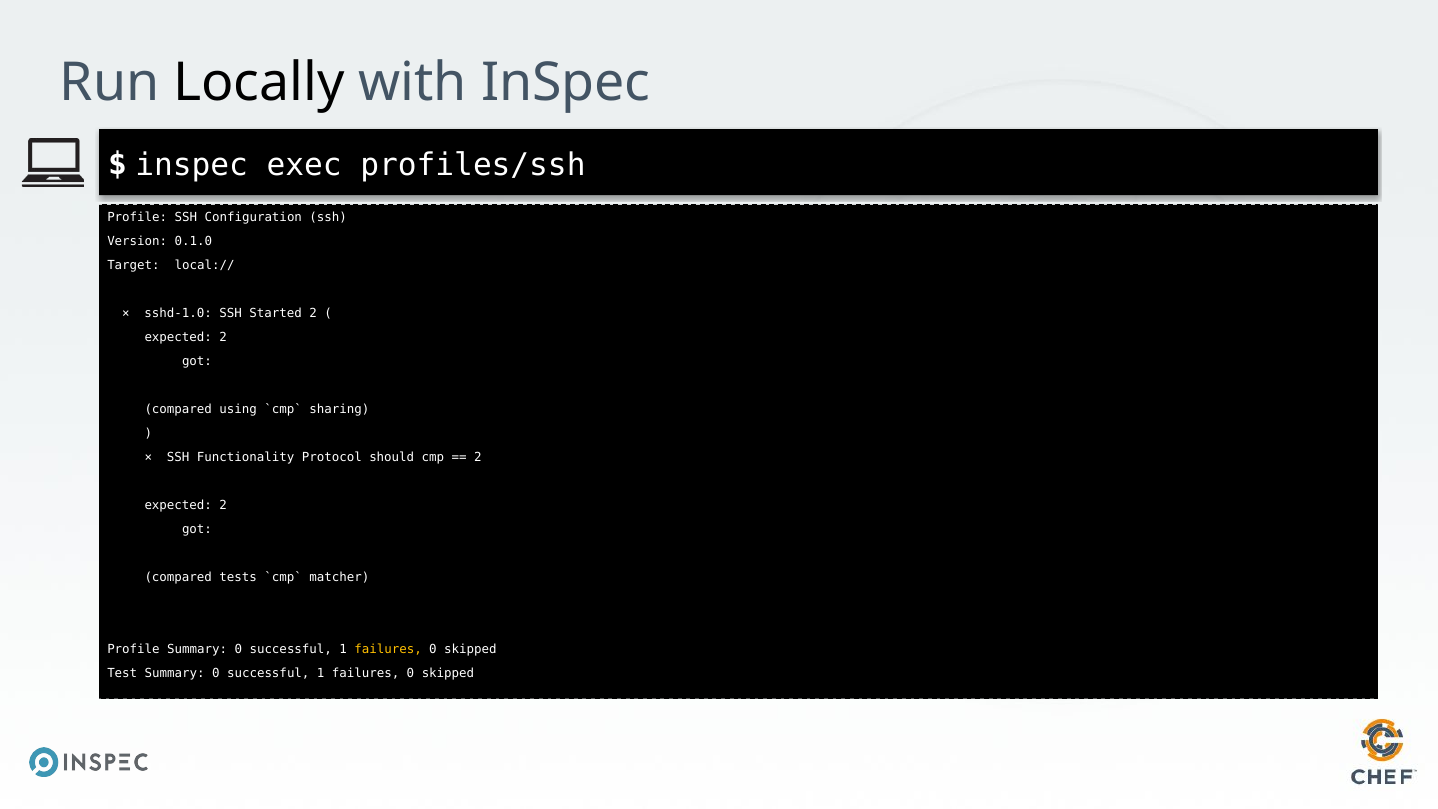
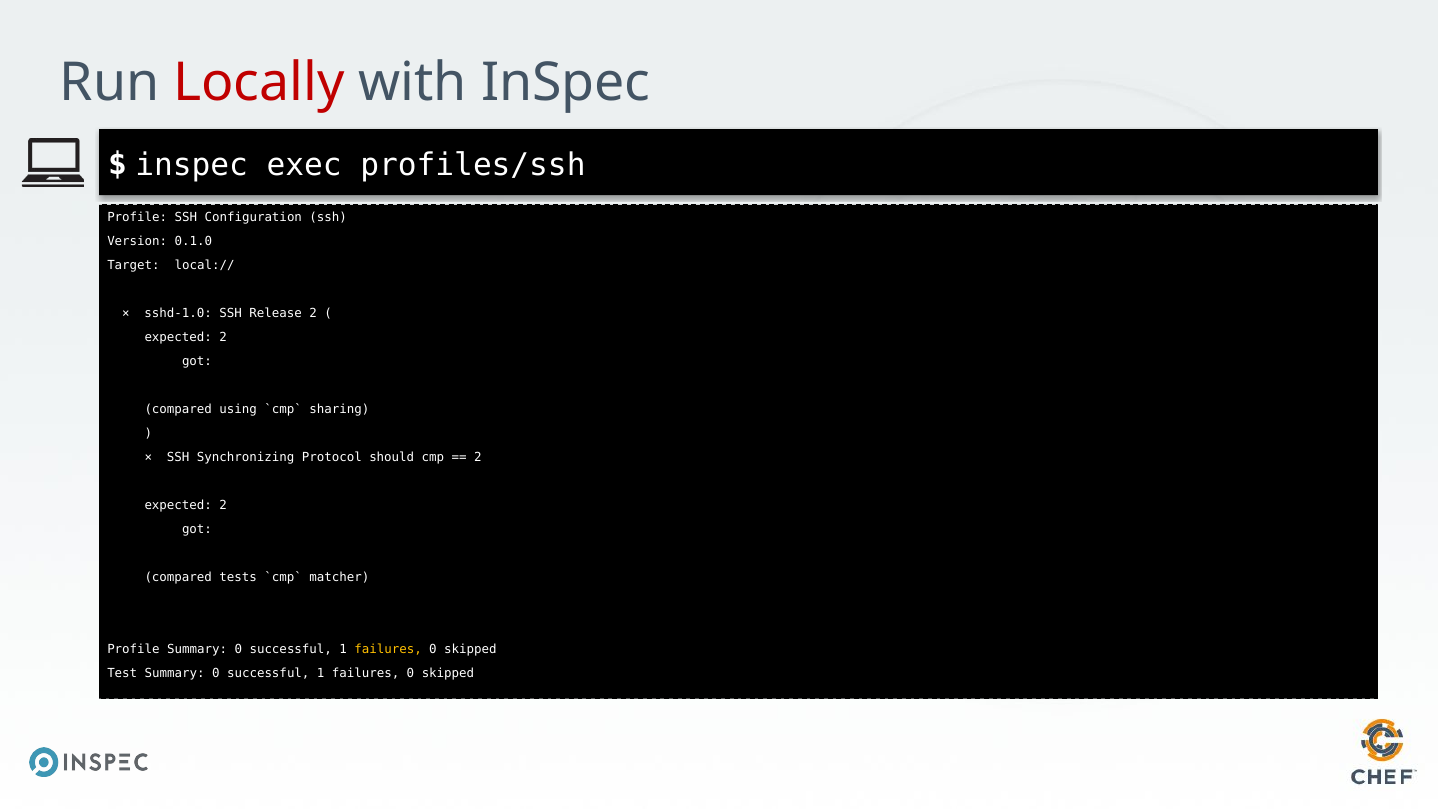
Locally colour: black -> red
Started: Started -> Release
Functionality: Functionality -> Synchronizing
